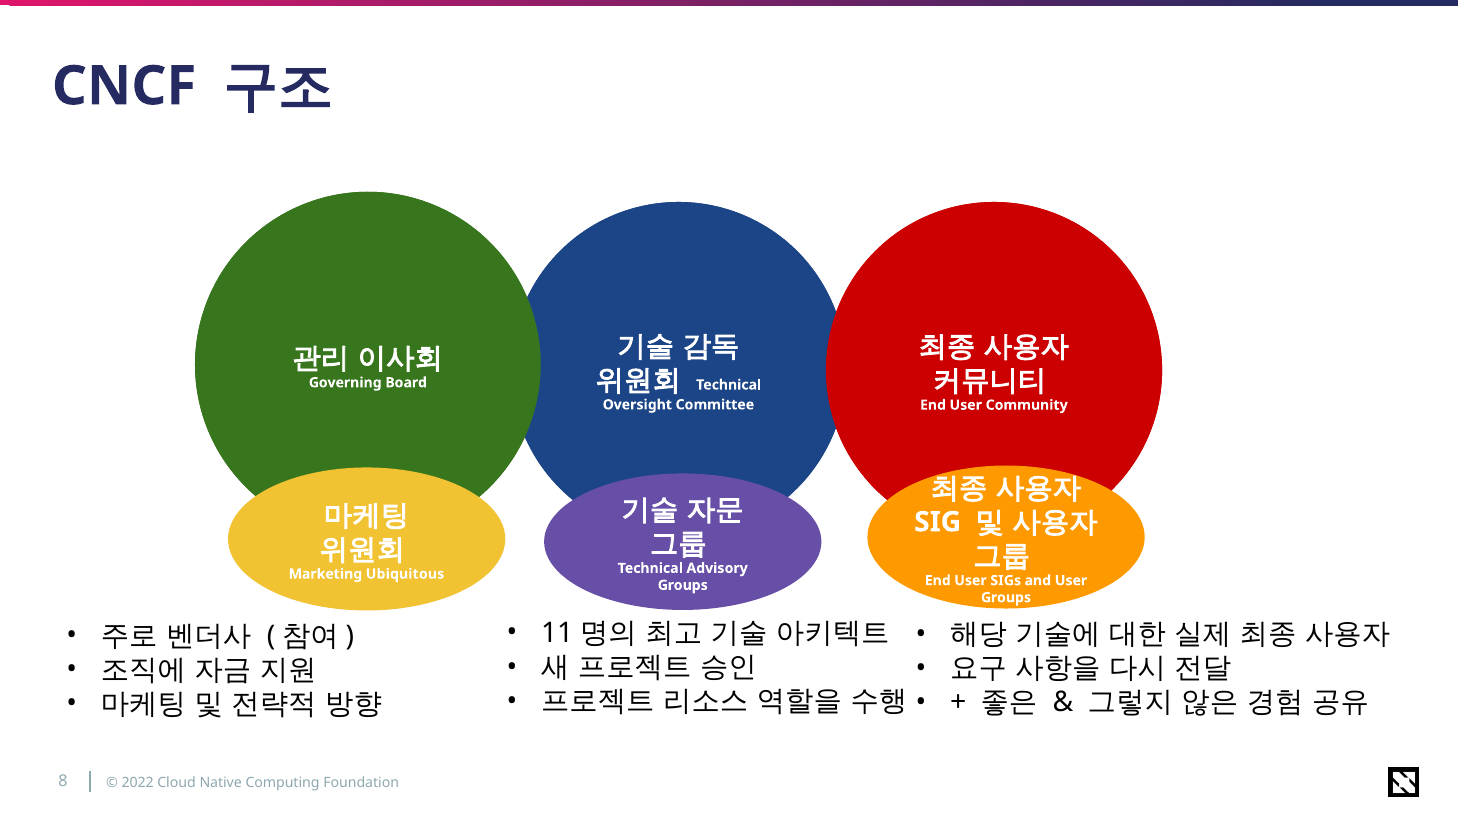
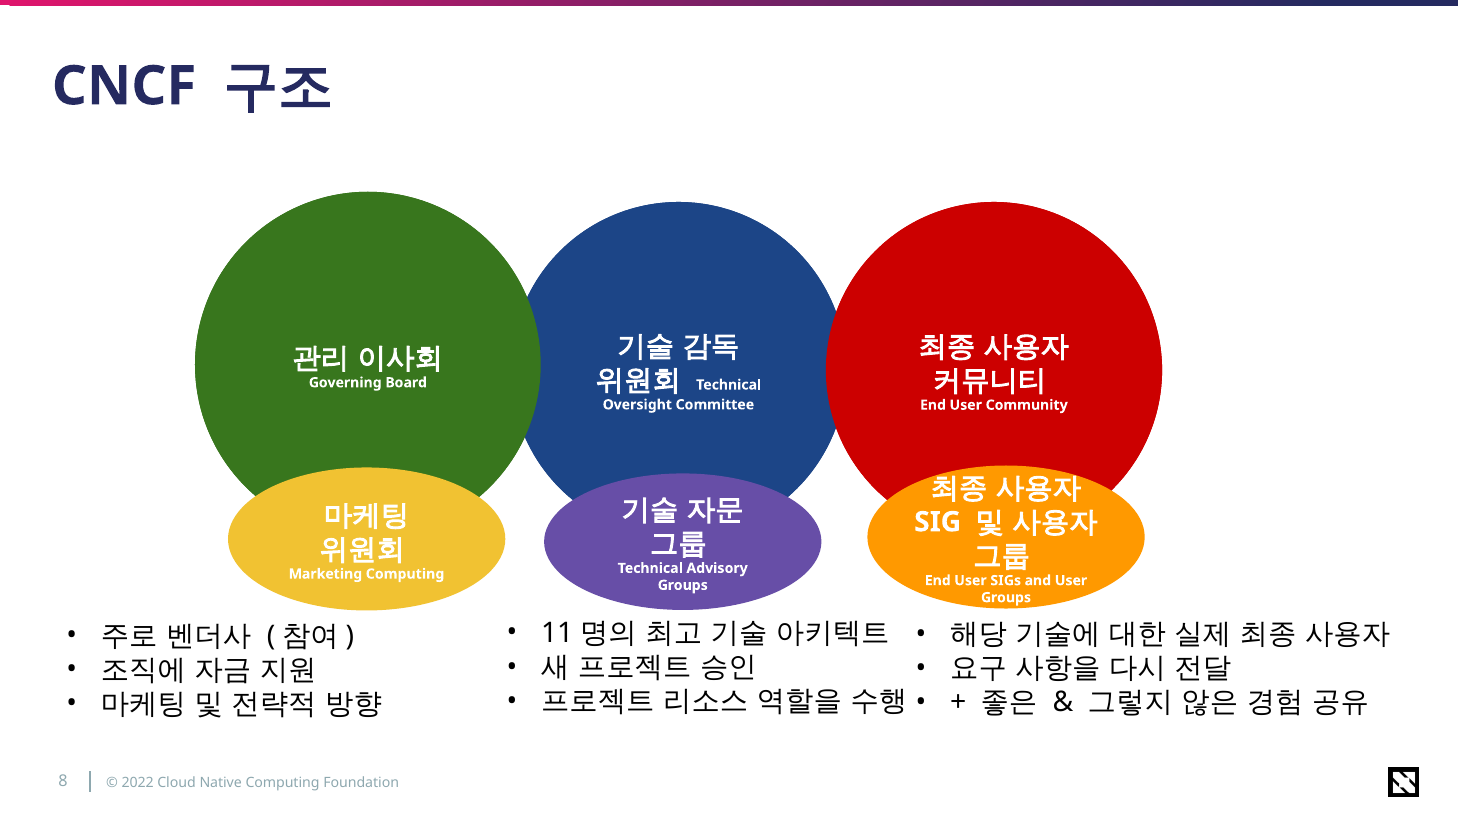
Marketing Ubiquitous: Ubiquitous -> Computing
